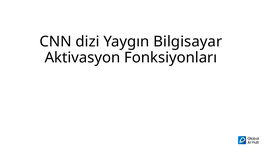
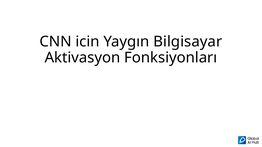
dizi: dizi -> icin
